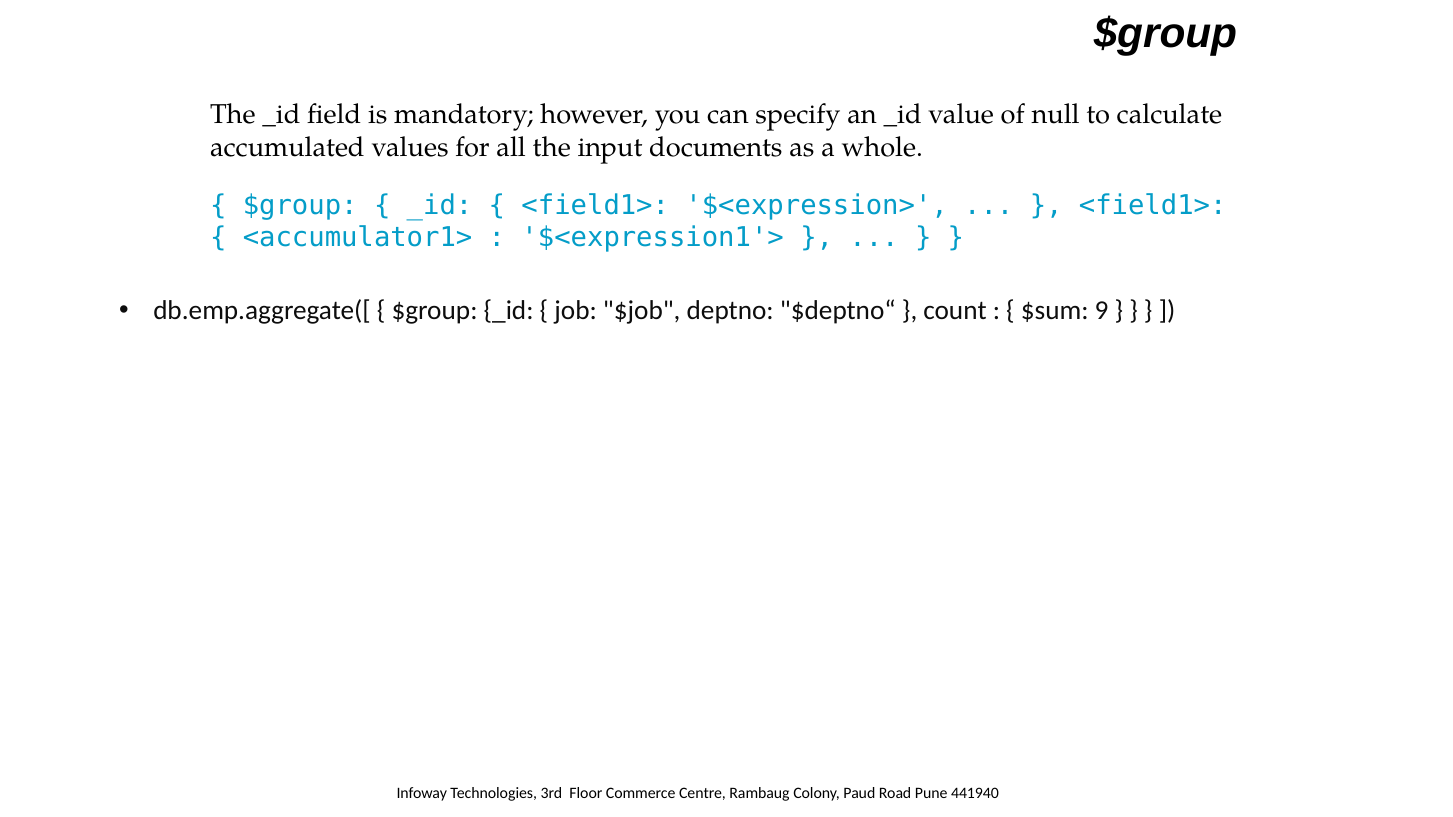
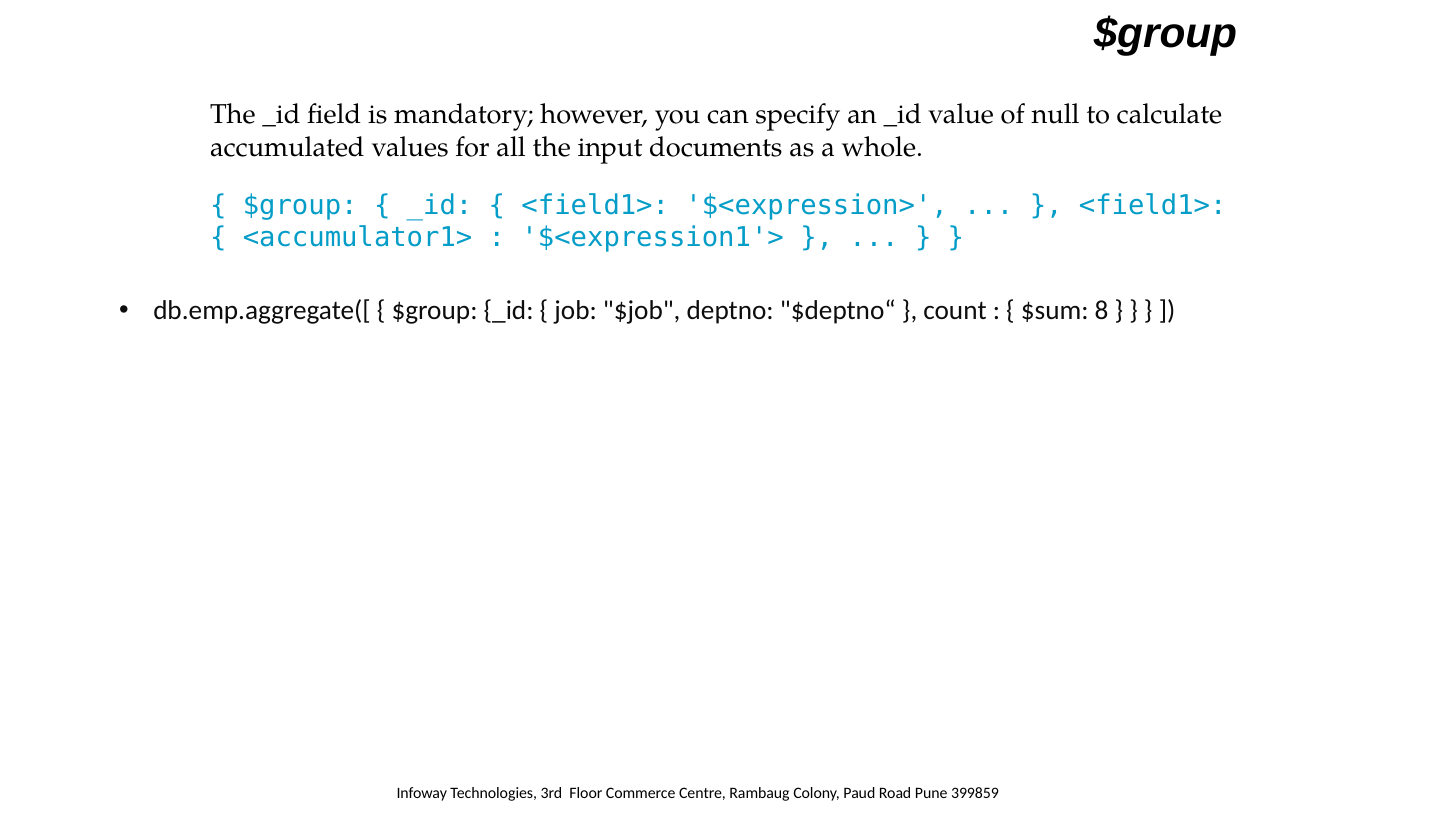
9: 9 -> 8
441940: 441940 -> 399859
